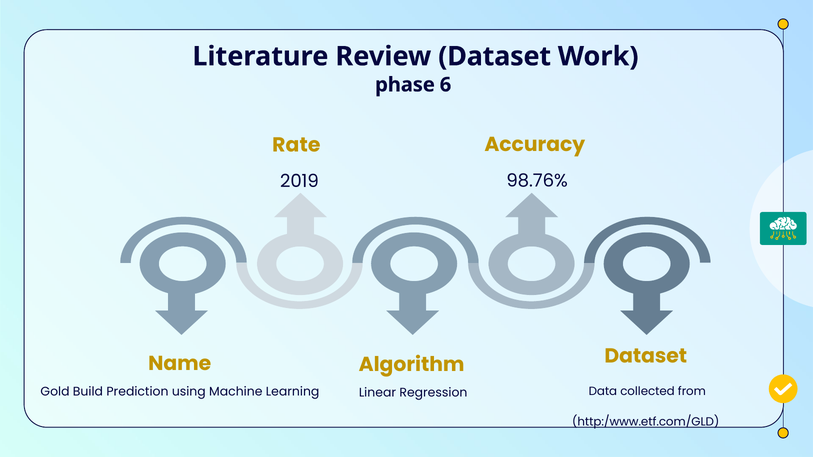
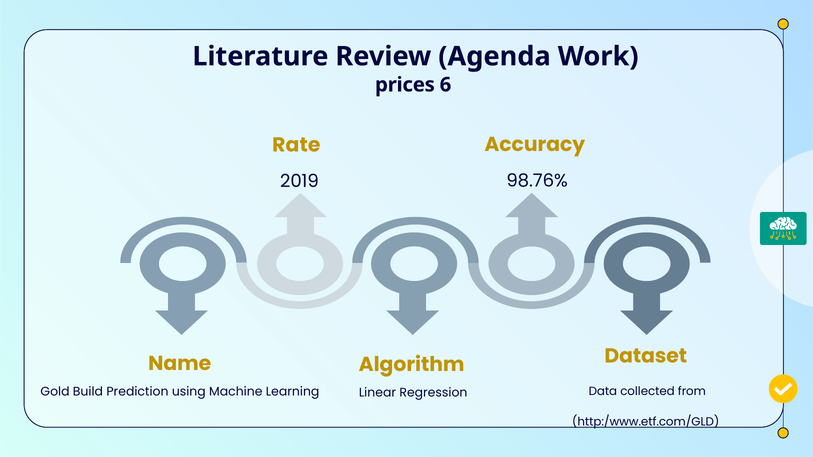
Review Dataset: Dataset -> Agenda
phase: phase -> prices
